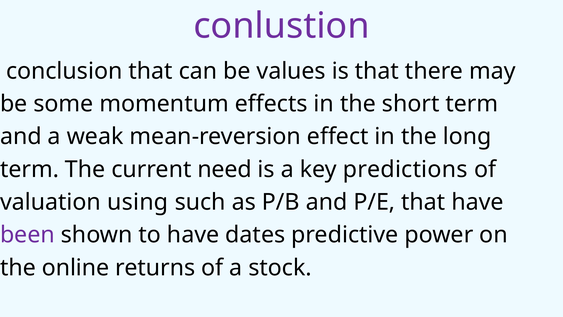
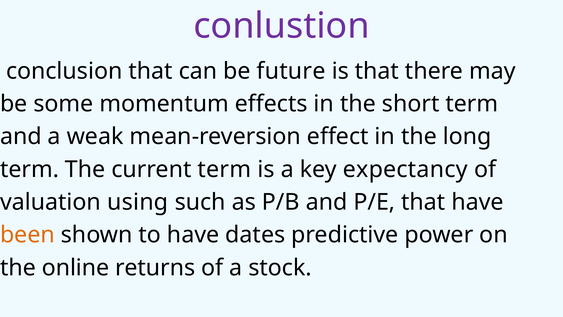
values: values -> future
current need: need -> term
predictions: predictions -> expectancy
been colour: purple -> orange
